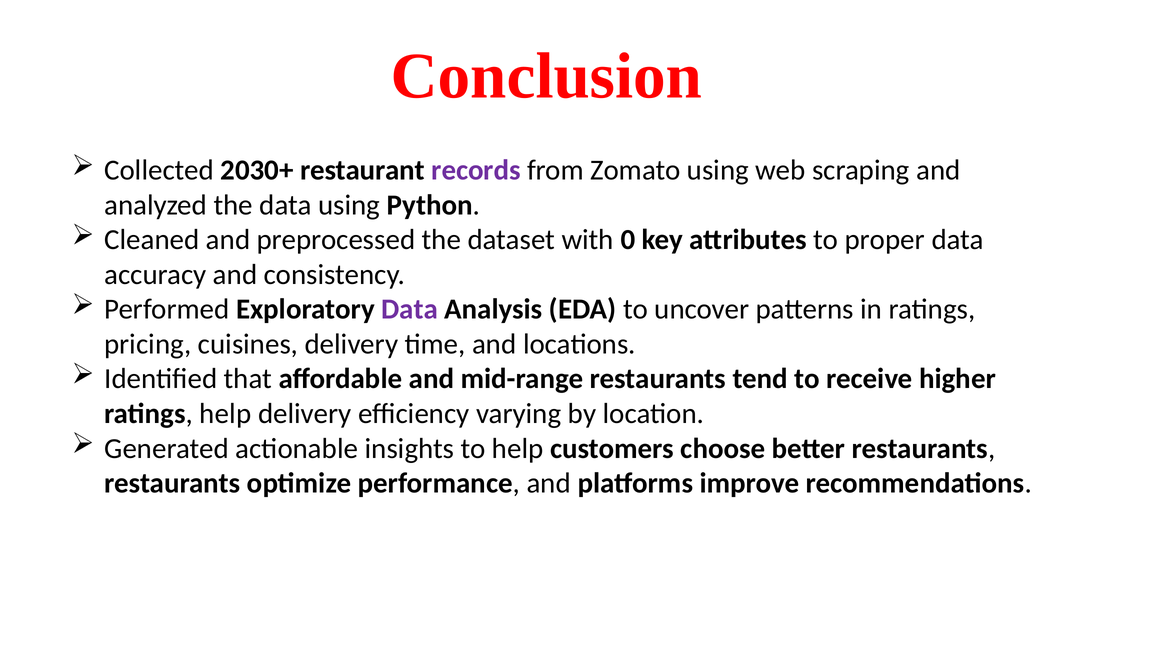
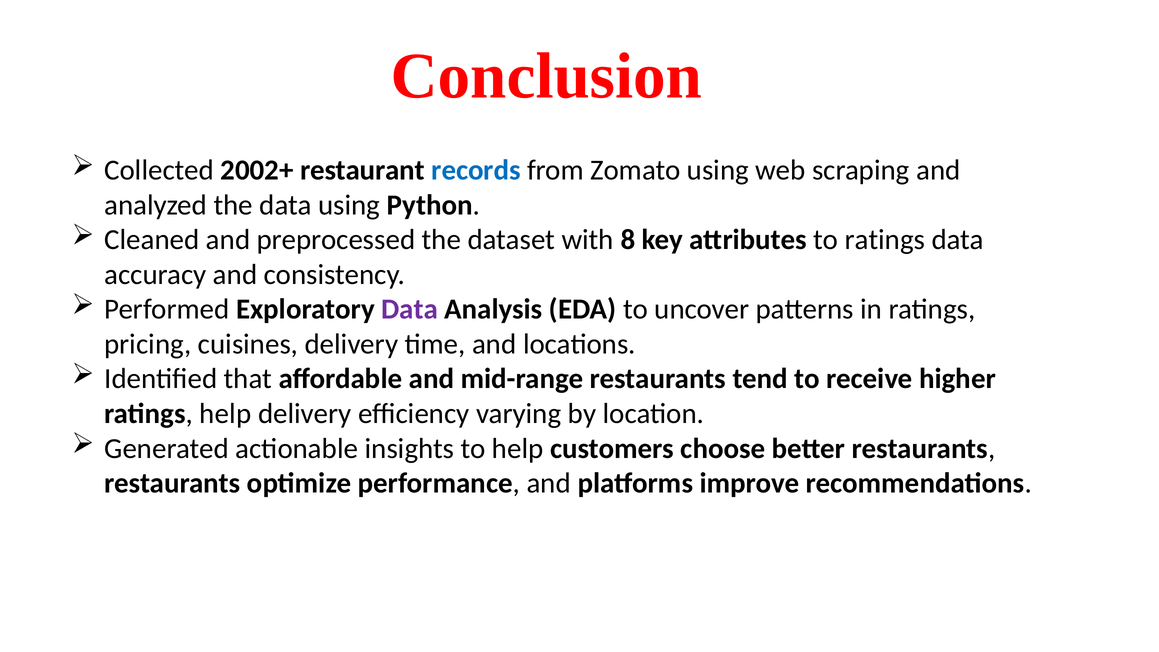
2030+: 2030+ -> 2002+
records colour: purple -> blue
0: 0 -> 8
to proper: proper -> ratings
